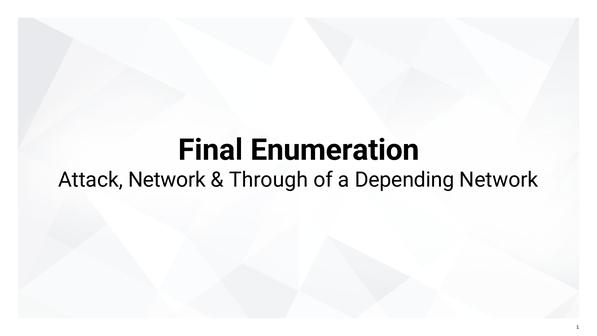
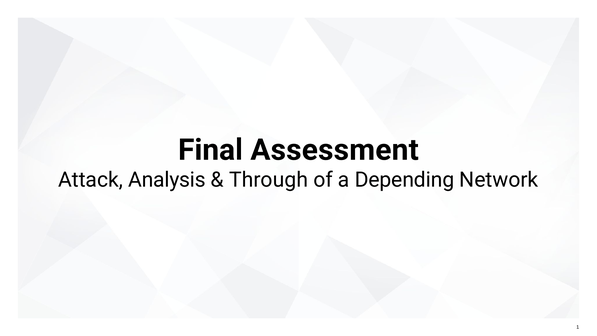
Enumeration: Enumeration -> Assessment
Attack Network: Network -> Analysis
